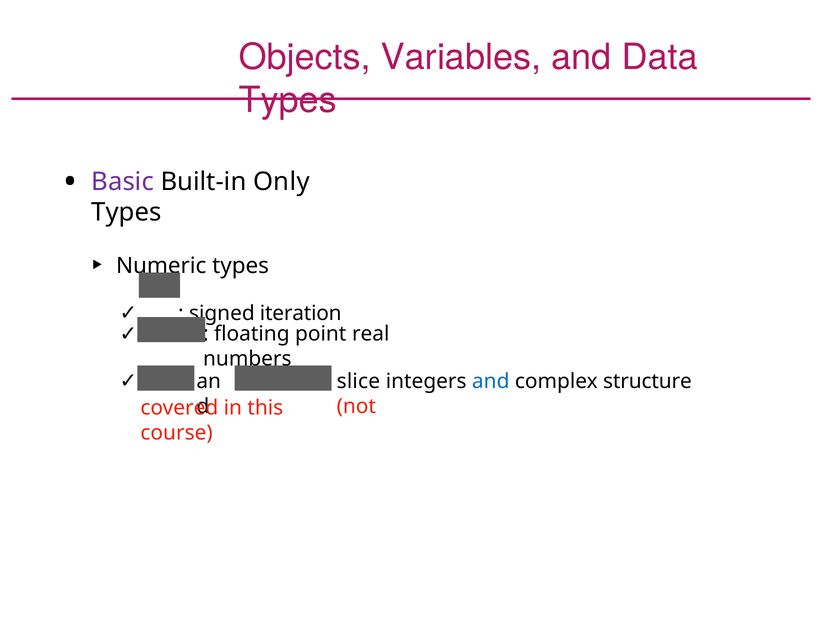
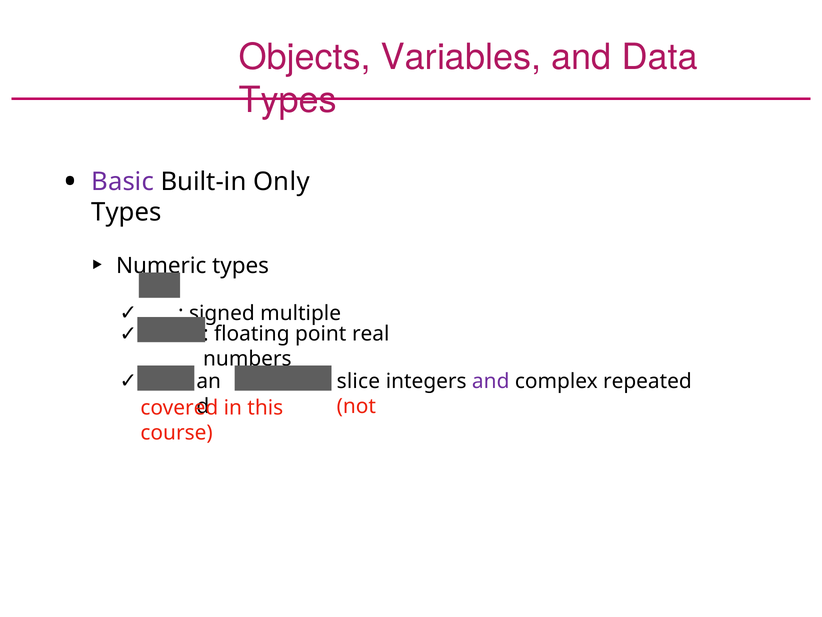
iteration: iteration -> multiple
and at (491, 381) colour: blue -> purple
structure: structure -> repeated
